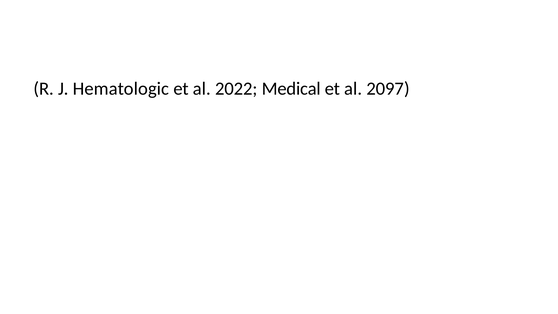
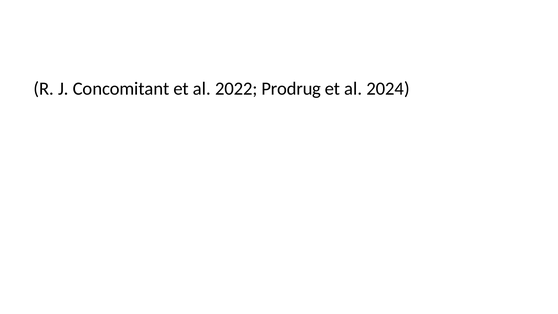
Hematologic: Hematologic -> Concomitant
Medical: Medical -> Prodrug
2097: 2097 -> 2024
